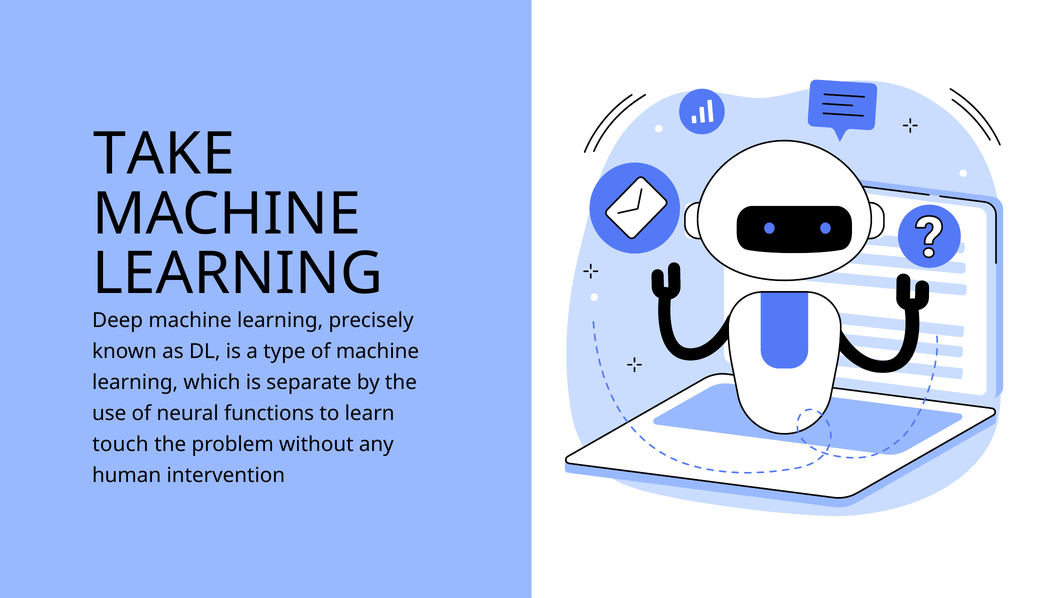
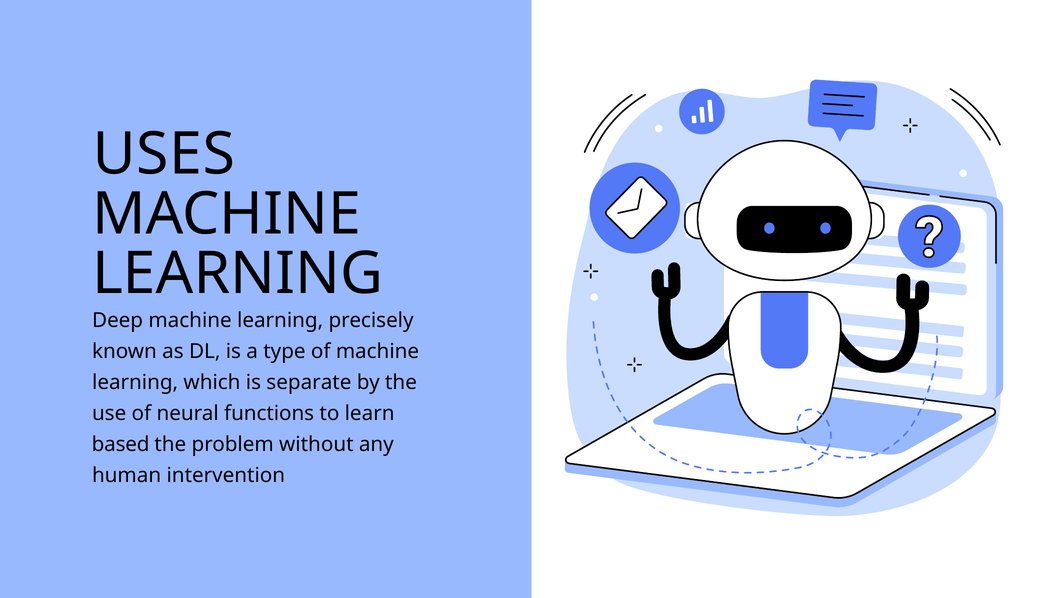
TAKE: TAKE -> USES
touch: touch -> based
